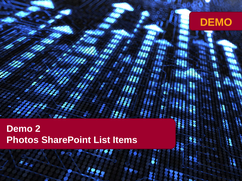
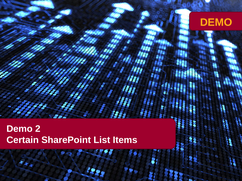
Photos: Photos -> Certain
